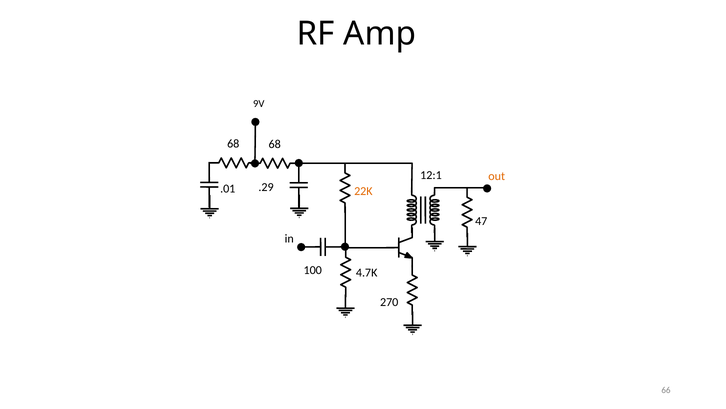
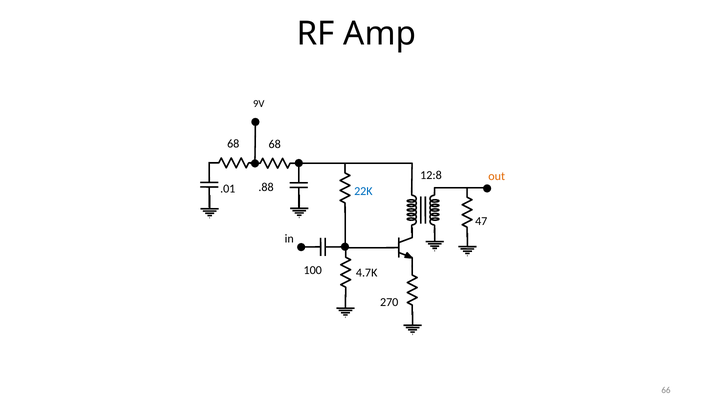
12:1: 12:1 -> 12:8
.29: .29 -> .88
22K colour: orange -> blue
